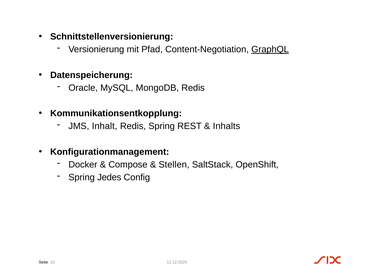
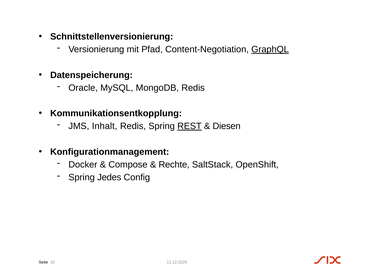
REST underline: none -> present
Inhalts: Inhalts -> Diesen
Stellen: Stellen -> Rechte
